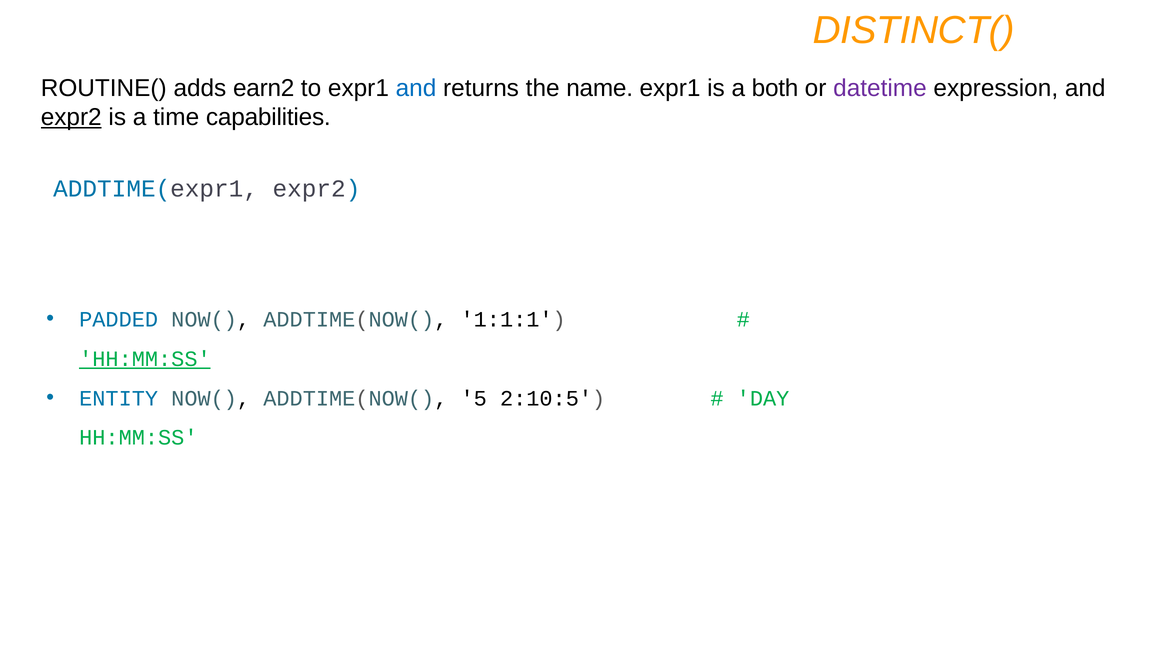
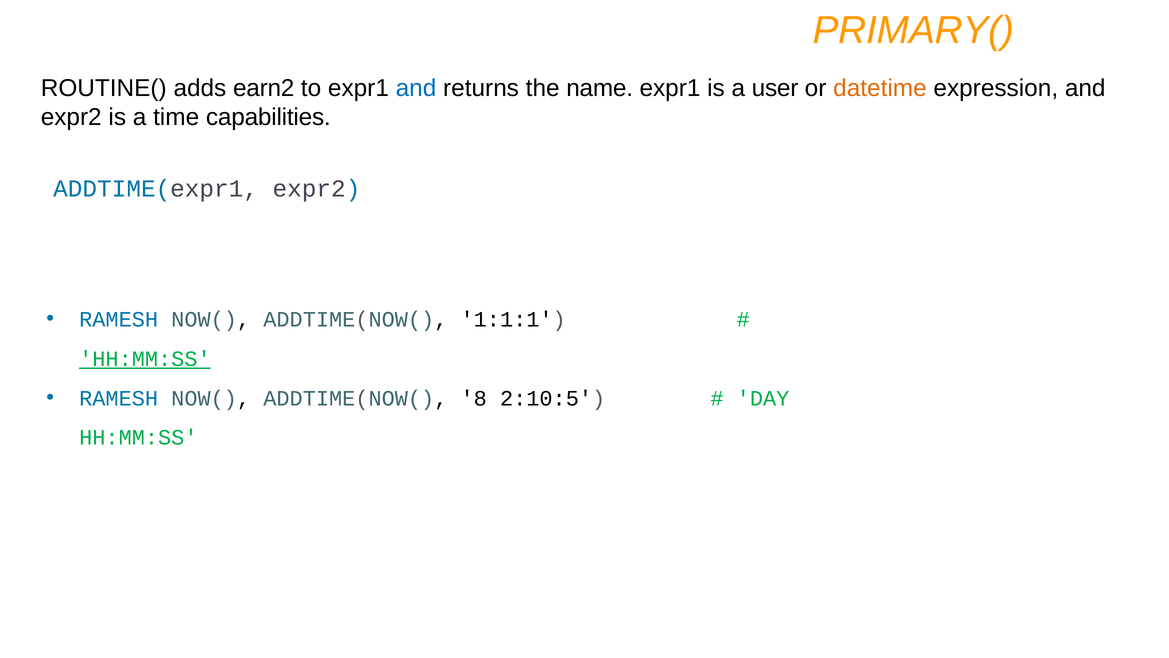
DISTINCT(: DISTINCT( -> PRIMARY(
both: both -> user
datetime colour: purple -> orange
expr2 at (71, 117) underline: present -> none
PADDED at (119, 319): PADDED -> RAMESH
ENTITY at (119, 398): ENTITY -> RAMESH
5: 5 -> 8
